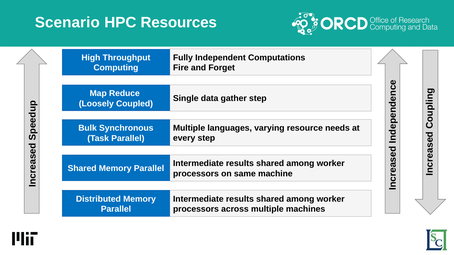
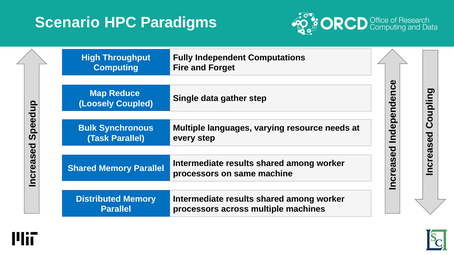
Resources: Resources -> Paradigms
